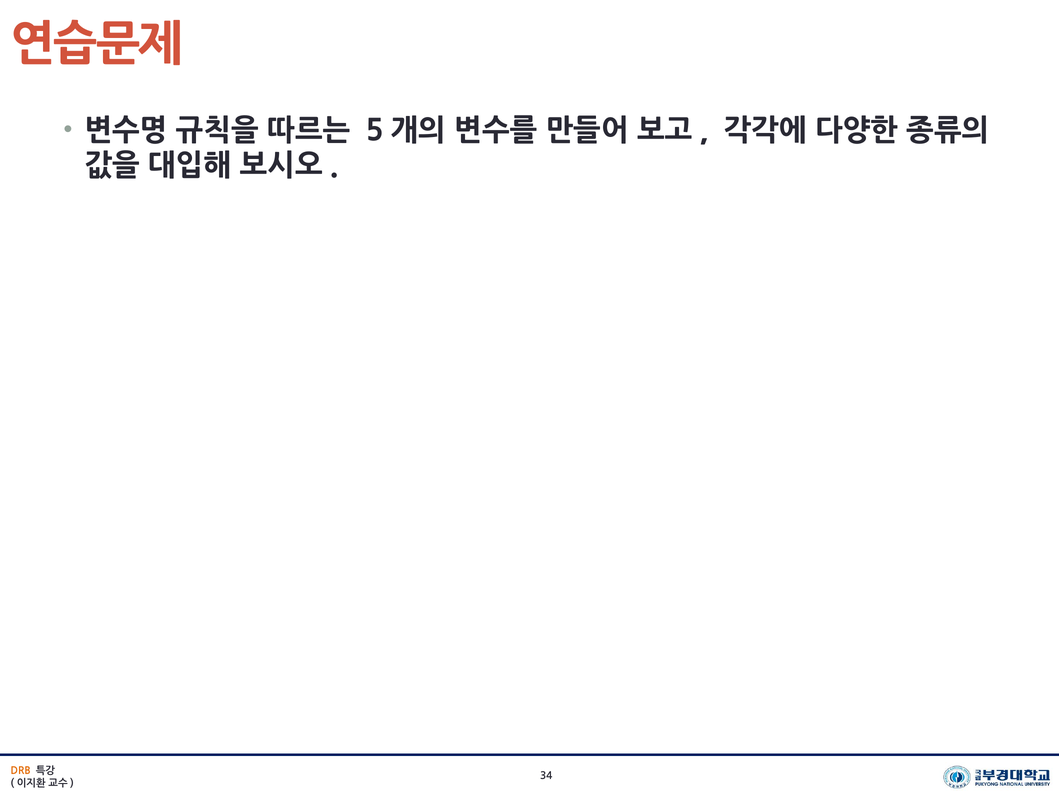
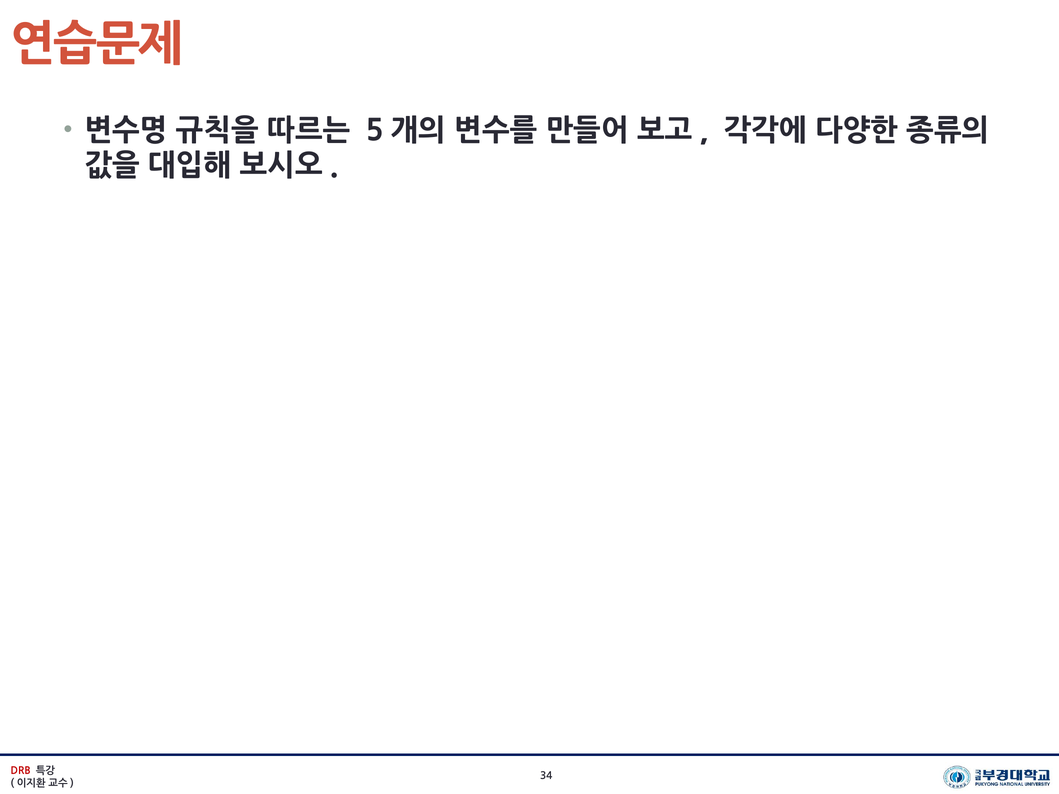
DRB colour: orange -> red
